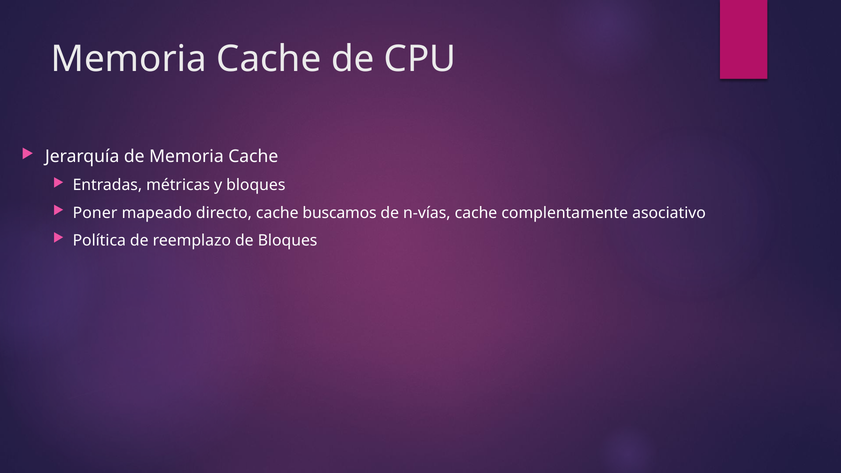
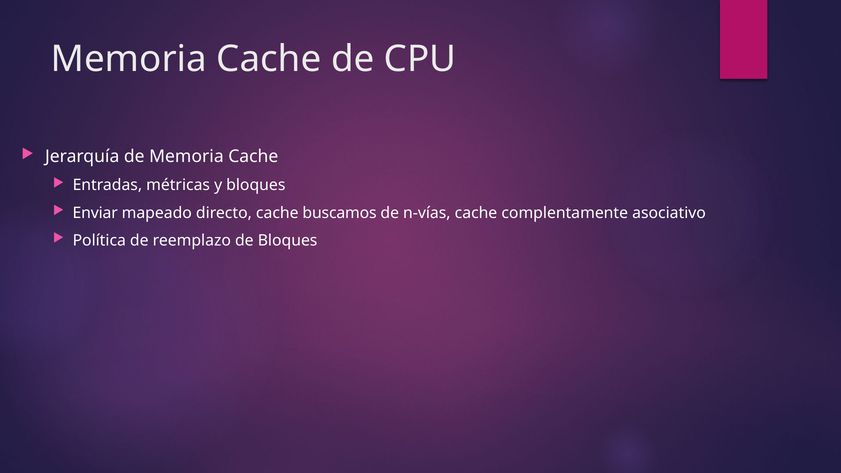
Poner: Poner -> Enviar
